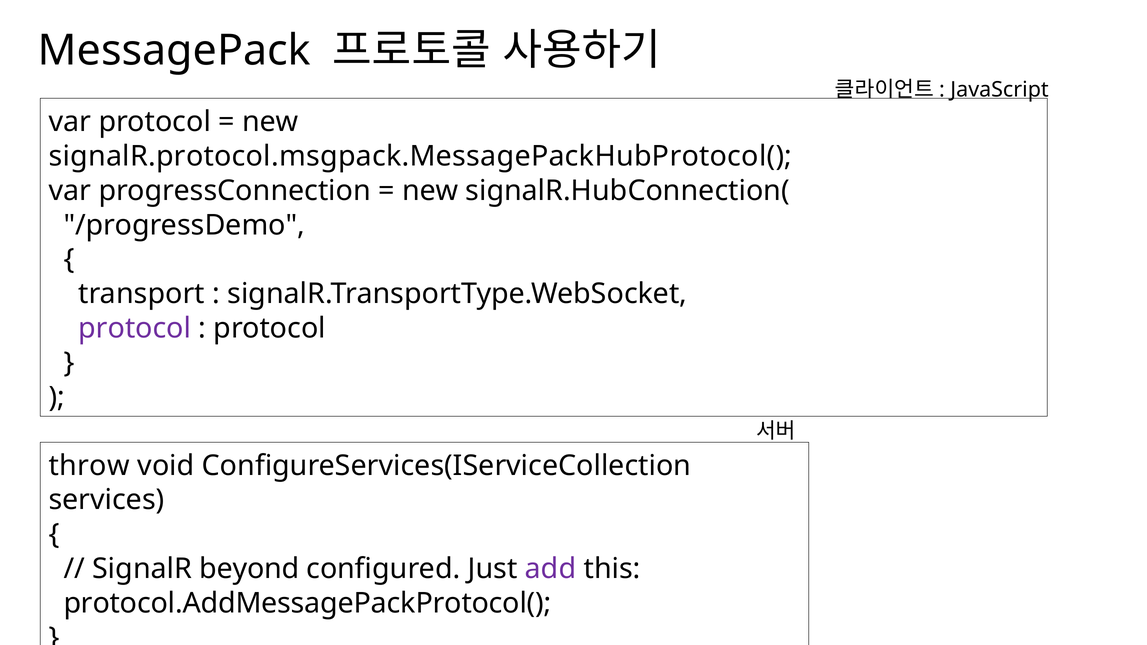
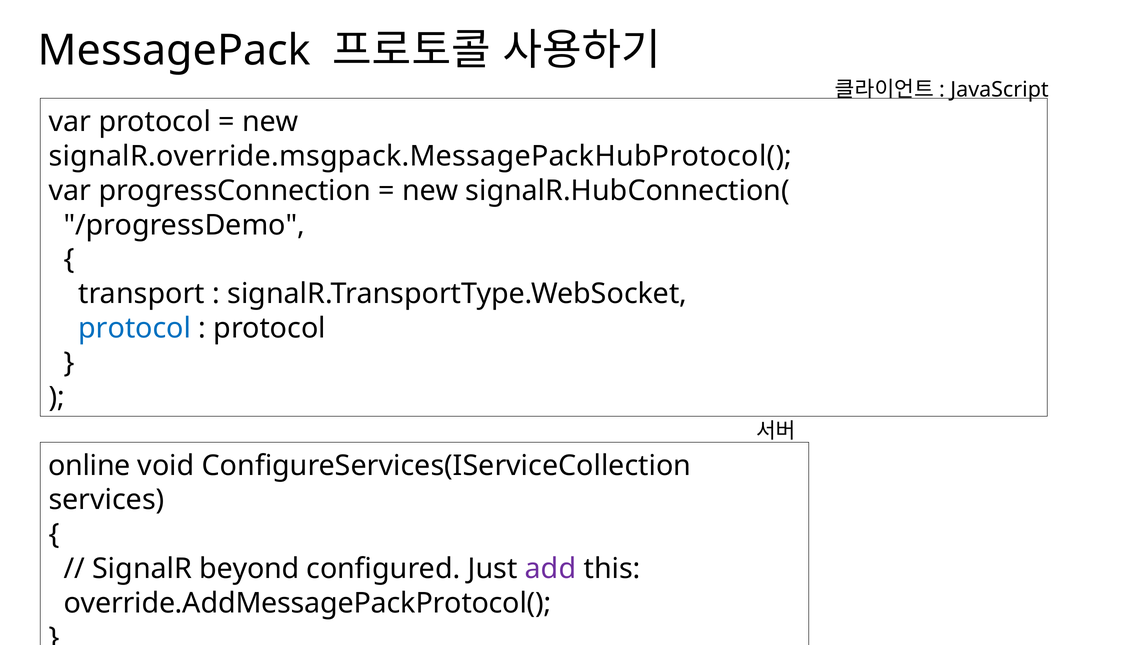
signalR.protocol.msgpack.MessagePackHubProtocol(: signalR.protocol.msgpack.MessagePackHubProtocol( -> signalR.override.msgpack.MessagePackHubProtocol(
protocol at (135, 328) colour: purple -> blue
throw: throw -> online
protocol.AddMessagePackProtocol(: protocol.AddMessagePackProtocol( -> override.AddMessagePackProtocol(
